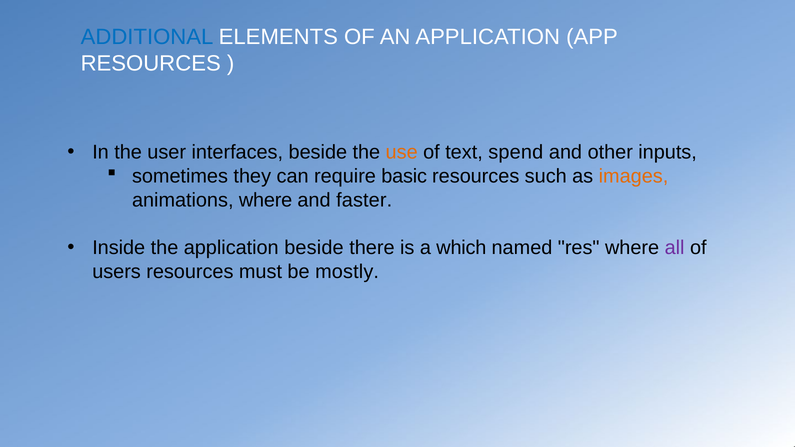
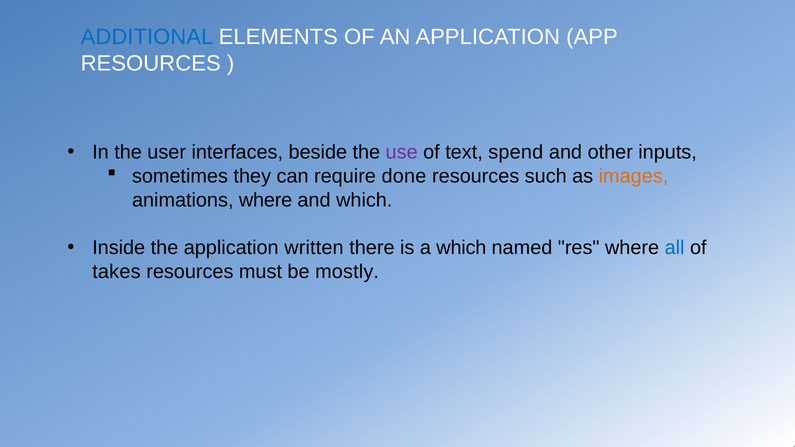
use colour: orange -> purple
basic: basic -> done
and faster: faster -> which
application beside: beside -> written
all colour: purple -> blue
users: users -> takes
